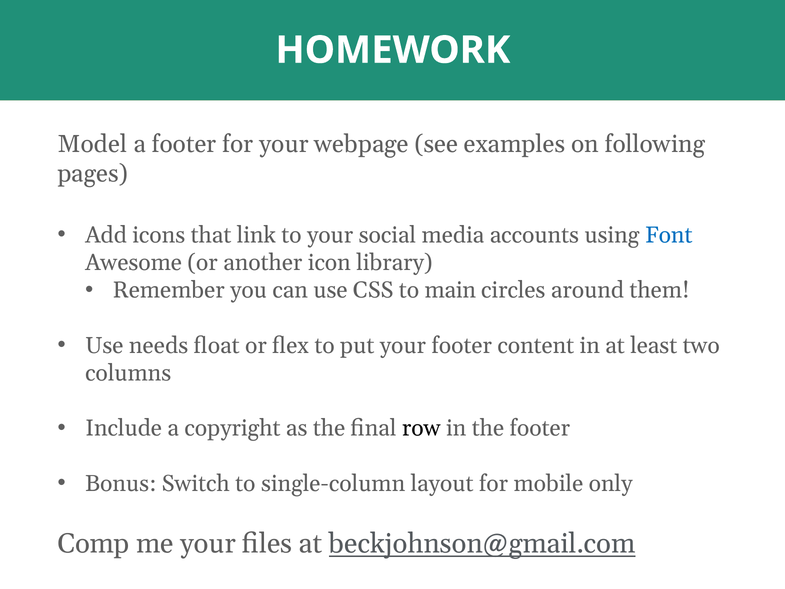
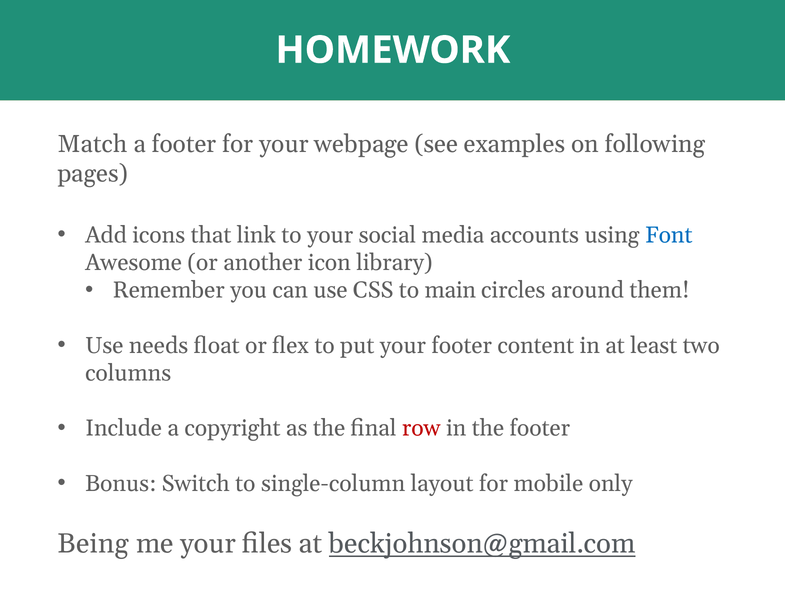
Model: Model -> Match
row colour: black -> red
Comp: Comp -> Being
